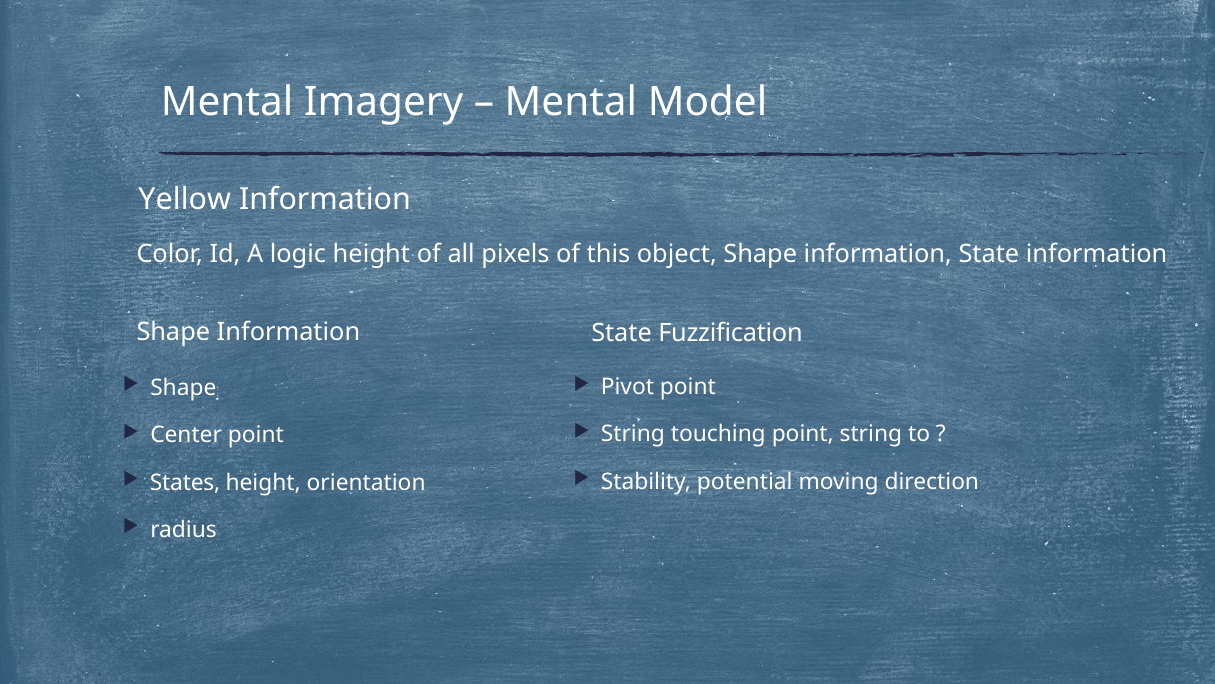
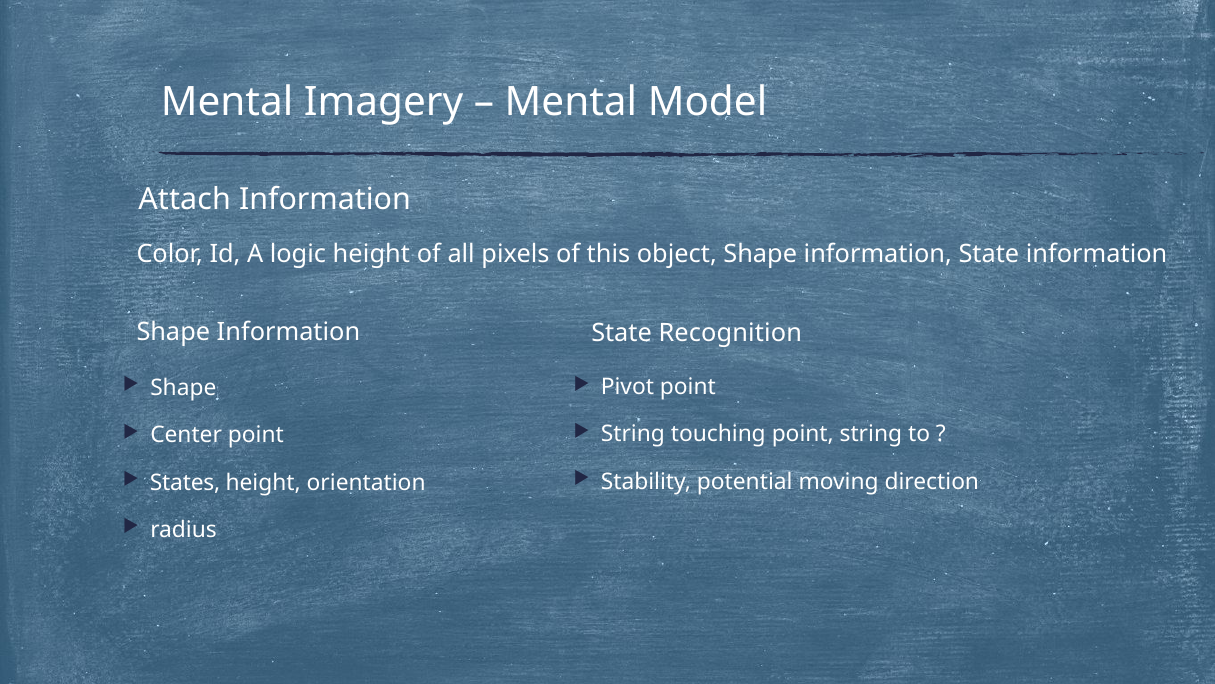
Yellow: Yellow -> Attach
Fuzzification: Fuzzification -> Recognition
